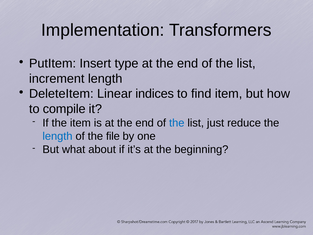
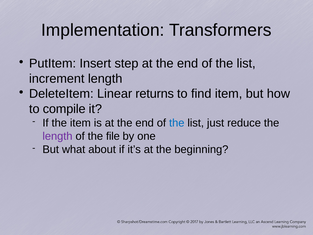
type: type -> step
indices: indices -> returns
length at (57, 136) colour: blue -> purple
